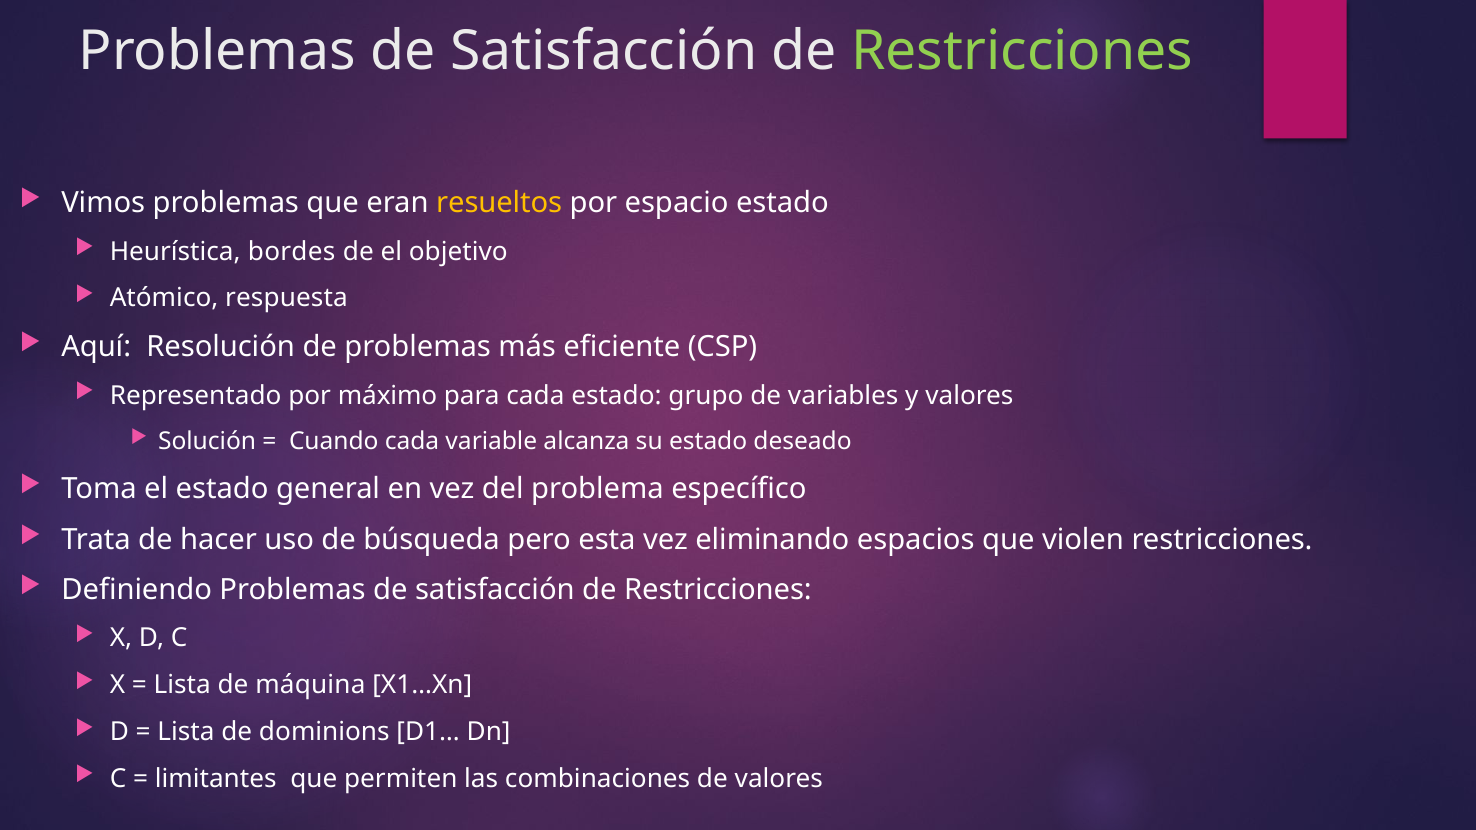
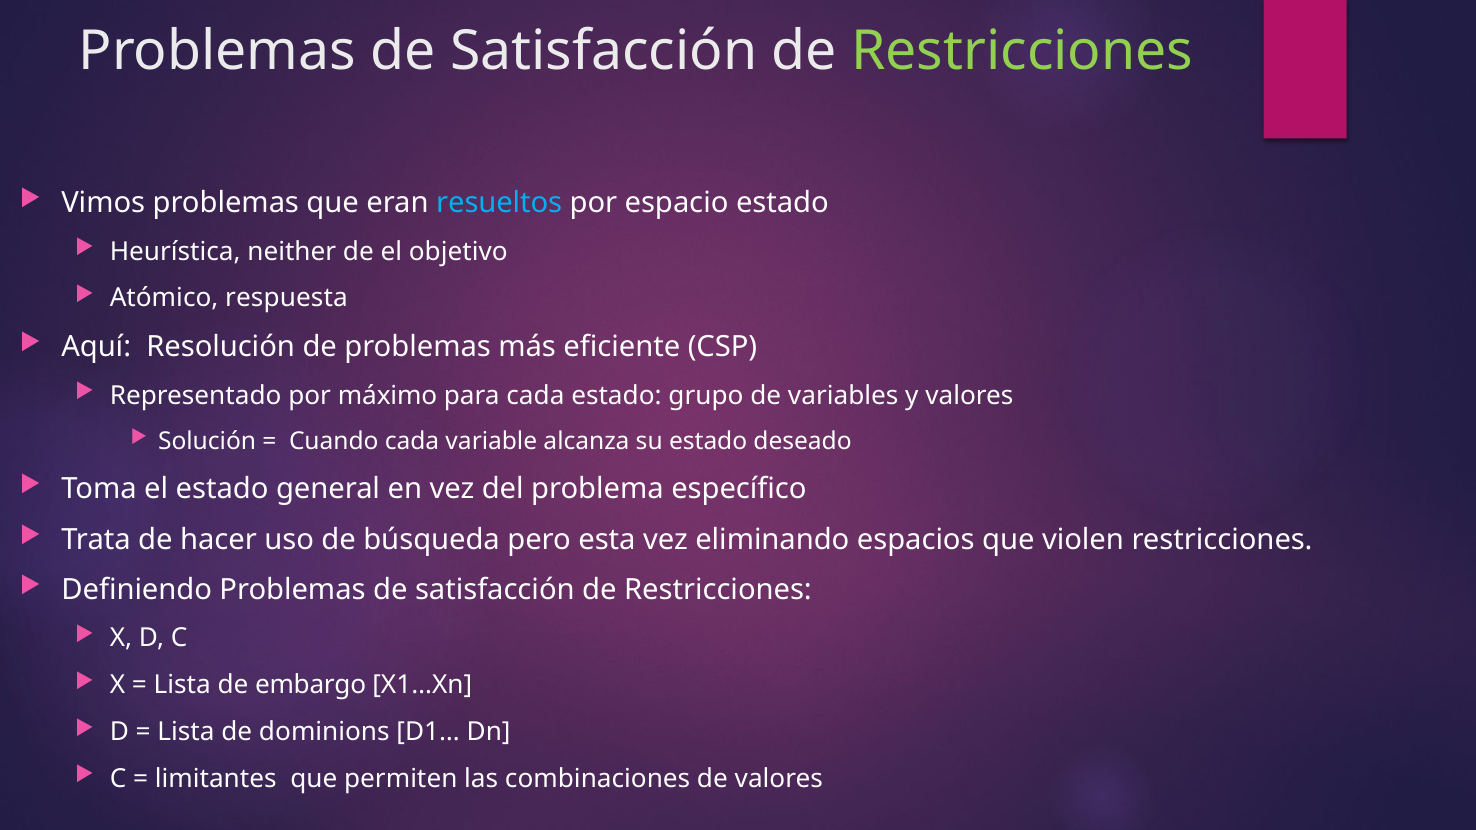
resueltos colour: yellow -> light blue
bordes: bordes -> neither
máquina: máquina -> embargo
